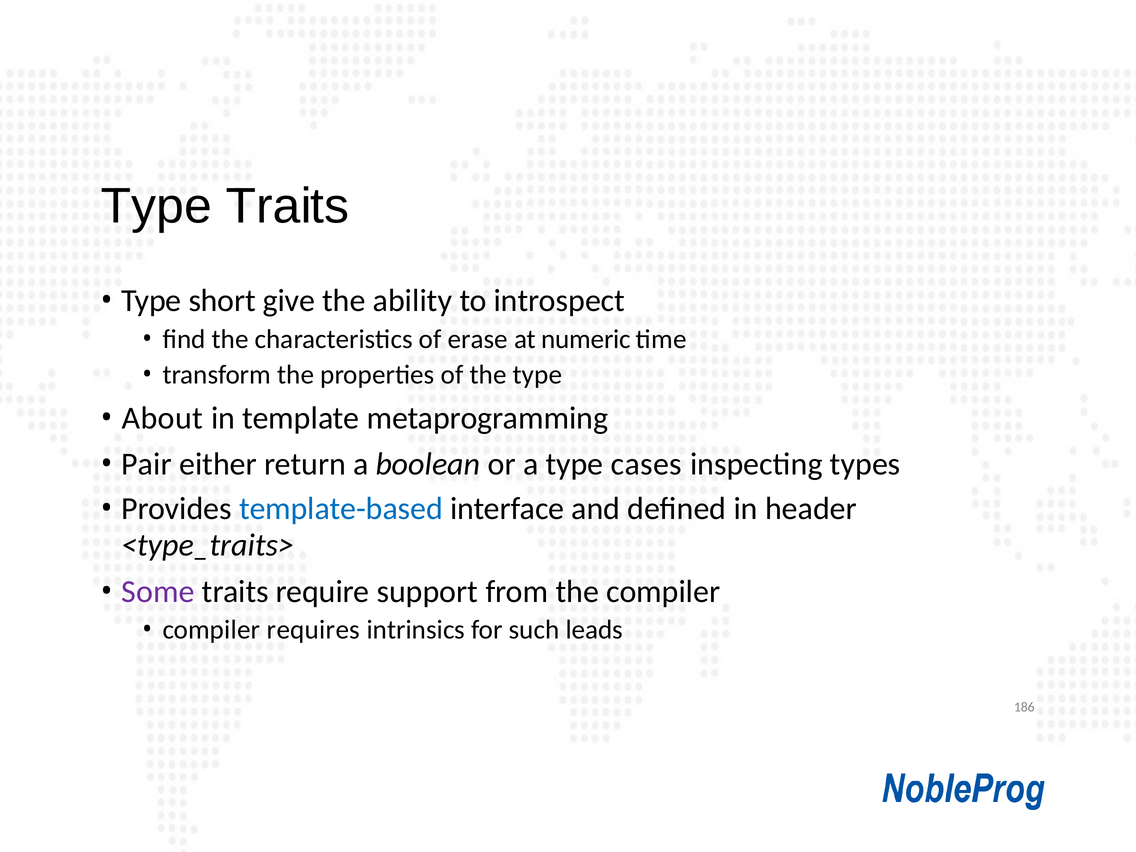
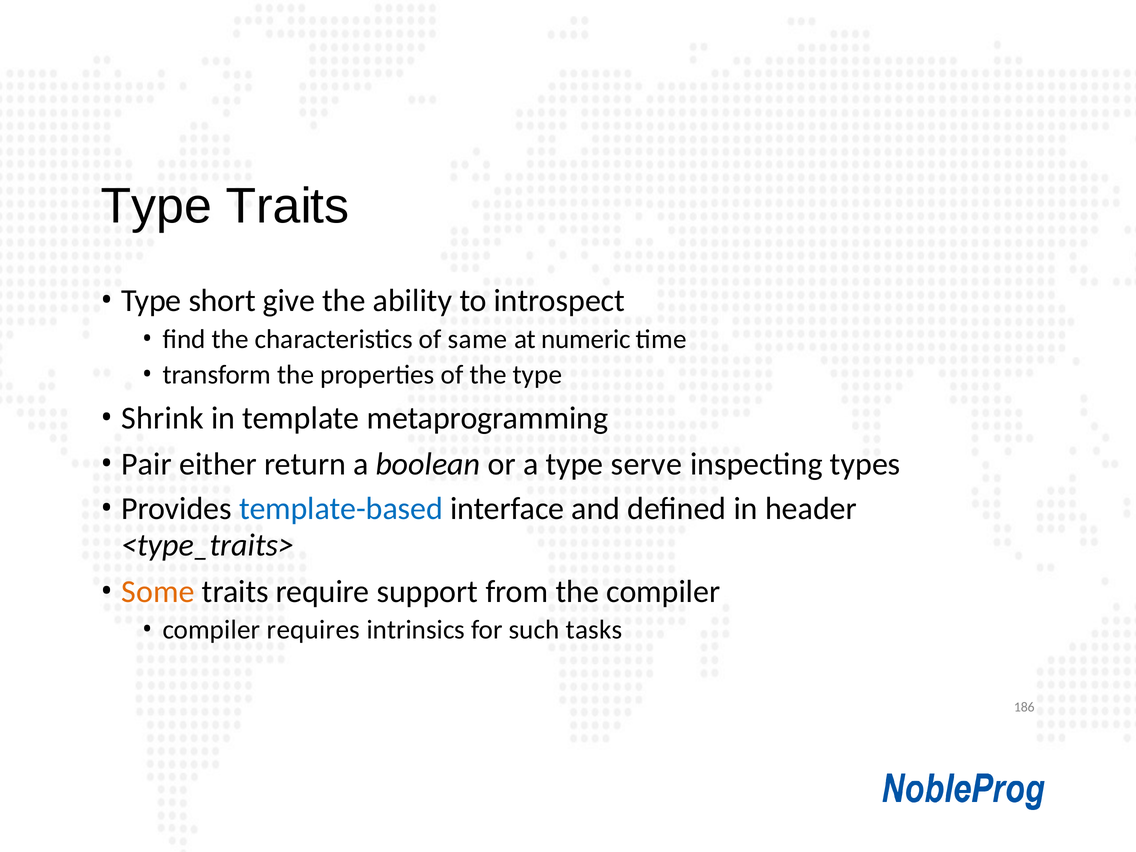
erase: erase -> same
About: About -> Shrink
cases: cases -> serve
Some colour: purple -> orange
leads: leads -> tasks
